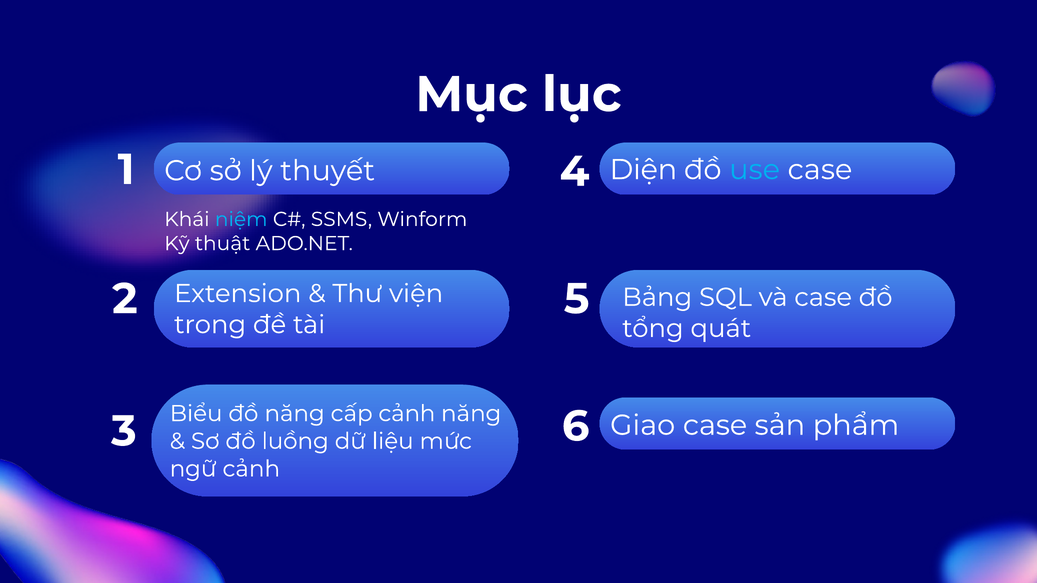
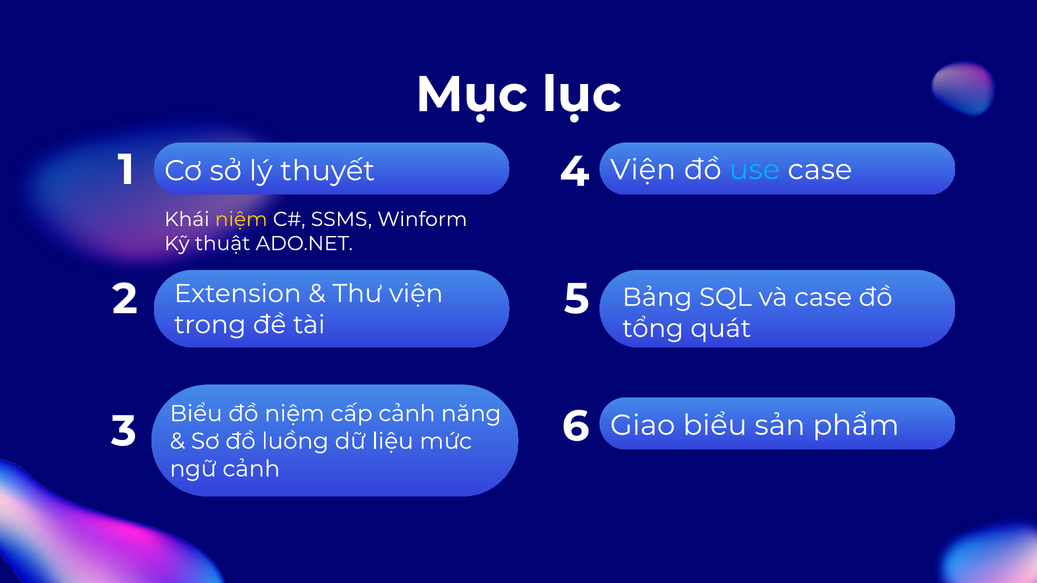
4 Diện: Diện -> Viện
niệm at (241, 219) colour: light blue -> yellow
đồ năng: năng -> niệm
Giao case: case -> biểu
